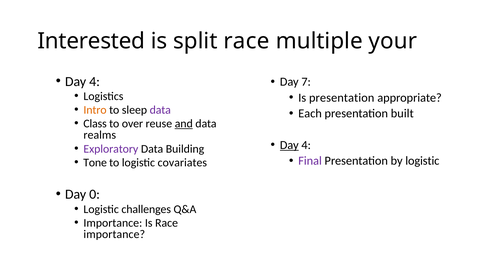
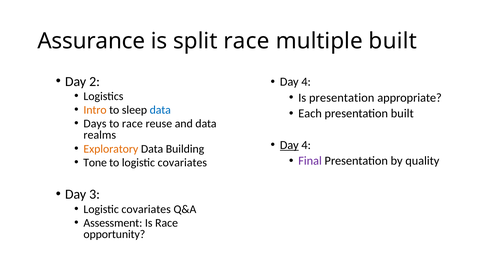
Interested: Interested -> Assurance
multiple your: your -> built
4 at (95, 82): 4 -> 2
7 at (306, 82): 7 -> 4
data at (160, 110) colour: purple -> blue
Class: Class -> Days
to over: over -> race
and underline: present -> none
Exploratory colour: purple -> orange
by logistic: logistic -> quality
0: 0 -> 3
challenges at (146, 209): challenges -> covariates
Importance at (113, 223): Importance -> Assessment
importance at (114, 234): importance -> opportunity
